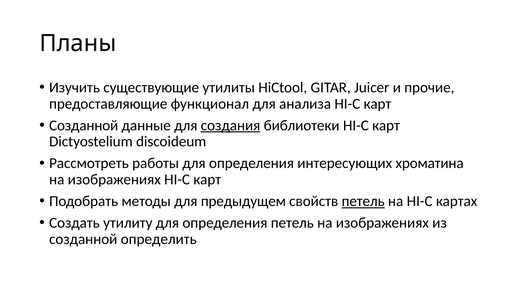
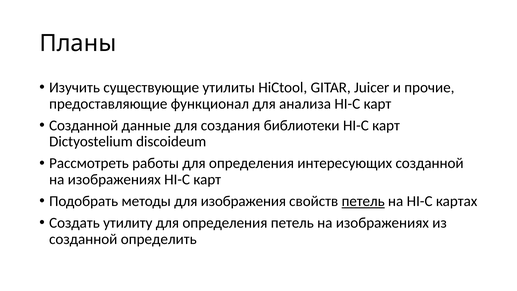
создания underline: present -> none
интересующих хроматина: хроматина -> созданной
предыдущем: предыдущем -> изображения
